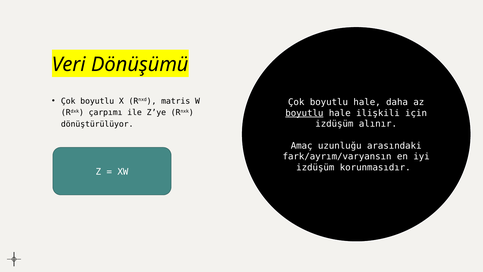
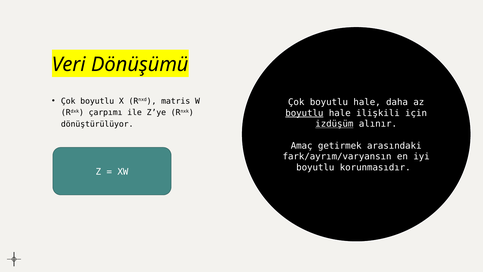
izdüşüm at (334, 124) underline: none -> present
uzunluğu: uzunluğu -> getirmek
izdüşüm at (315, 167): izdüşüm -> boyutlu
